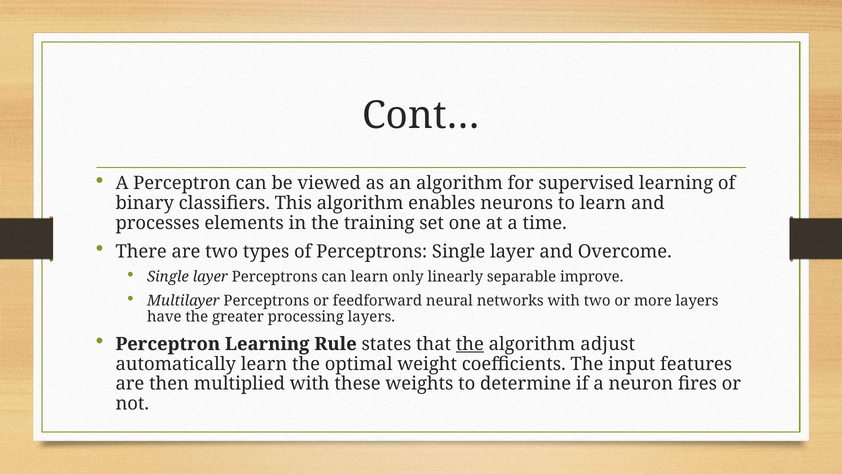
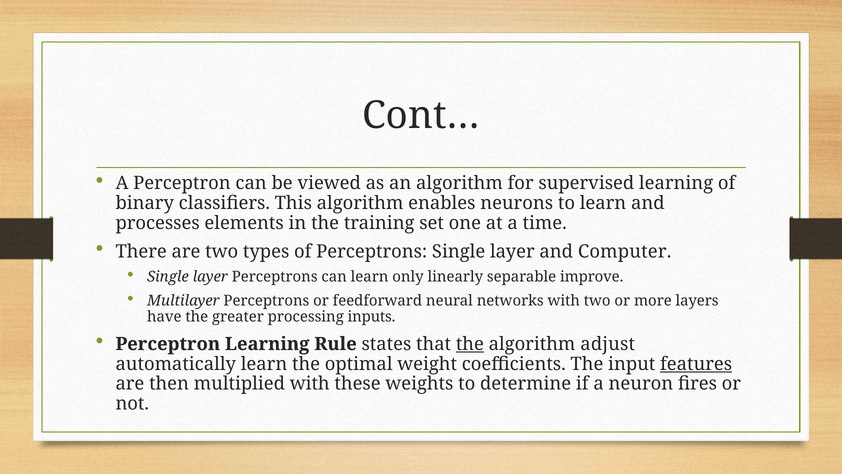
Overcome: Overcome -> Computer
processing layers: layers -> inputs
features underline: none -> present
